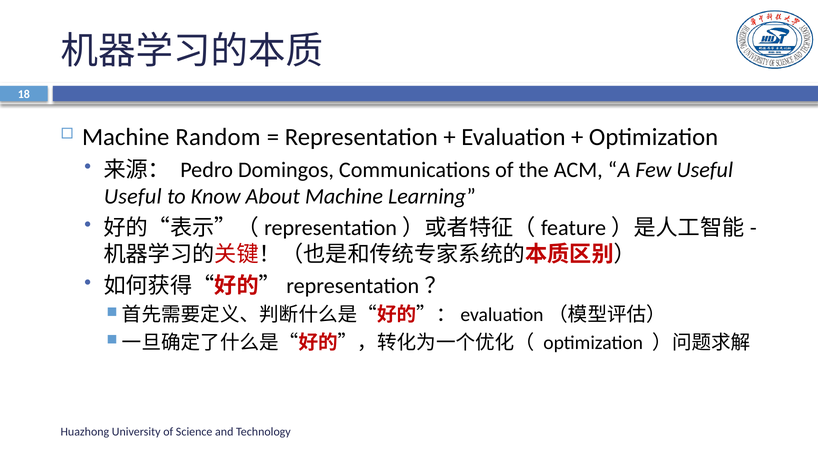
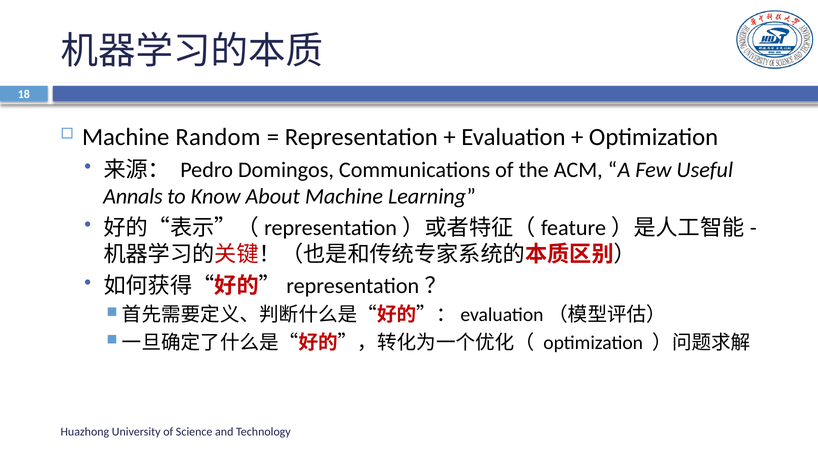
Useful at (133, 196): Useful -> Annals
